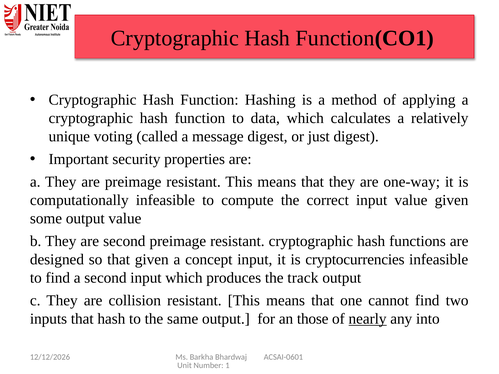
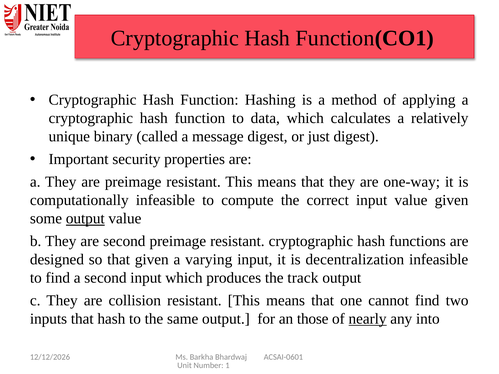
voting: voting -> binary
output at (85, 219) underline: none -> present
concept: concept -> varying
cryptocurrencies: cryptocurrencies -> decentralization
